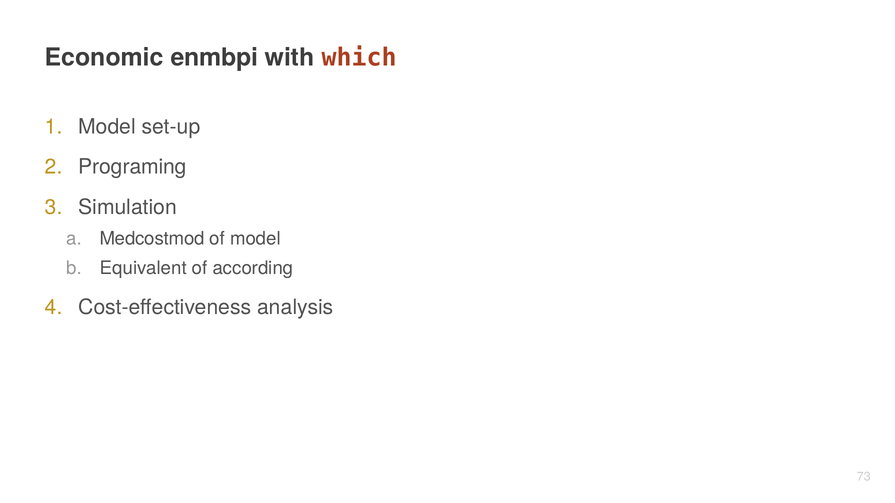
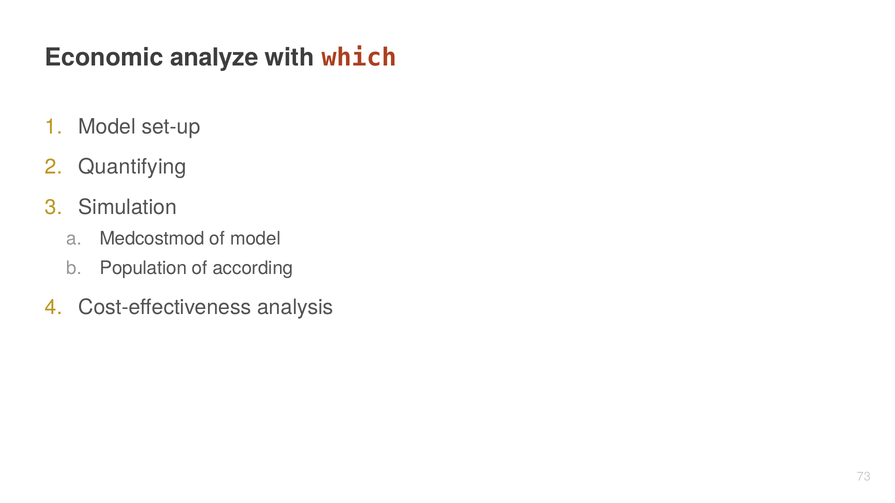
enmbpi: enmbpi -> analyze
Programing: Programing -> Quantifying
Equivalent: Equivalent -> Population
